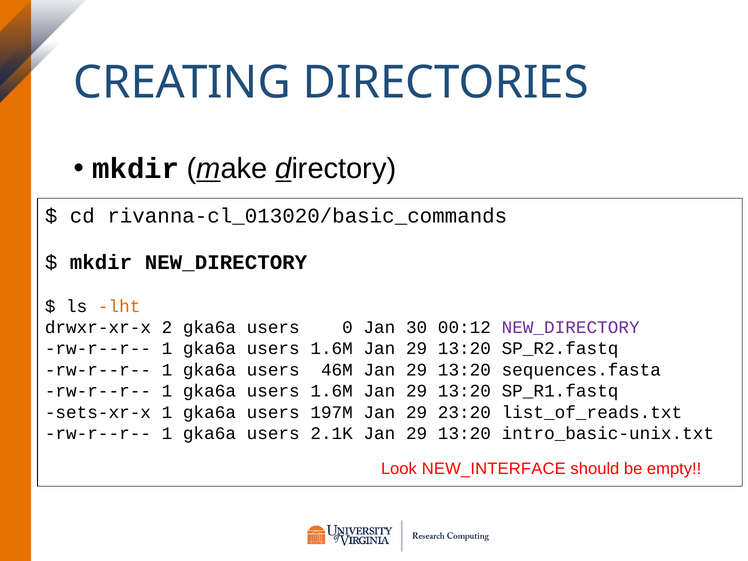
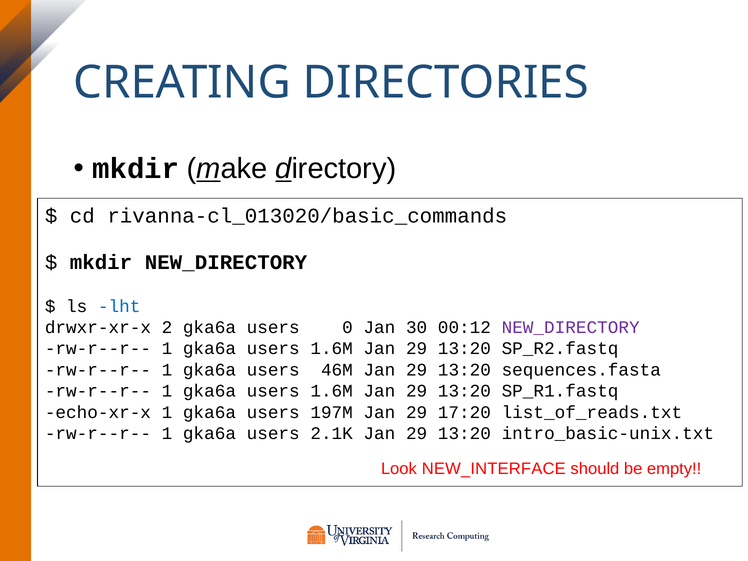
lht colour: orange -> blue
sets-xr-x: sets-xr-x -> echo-xr-x
23:20: 23:20 -> 17:20
